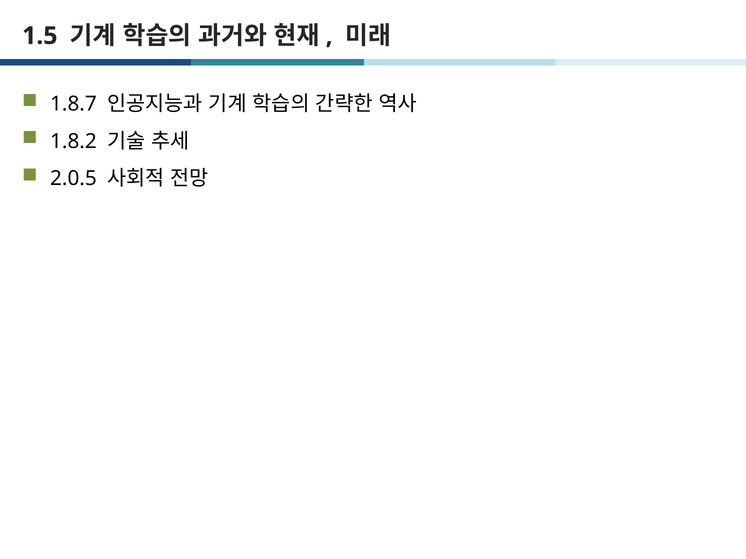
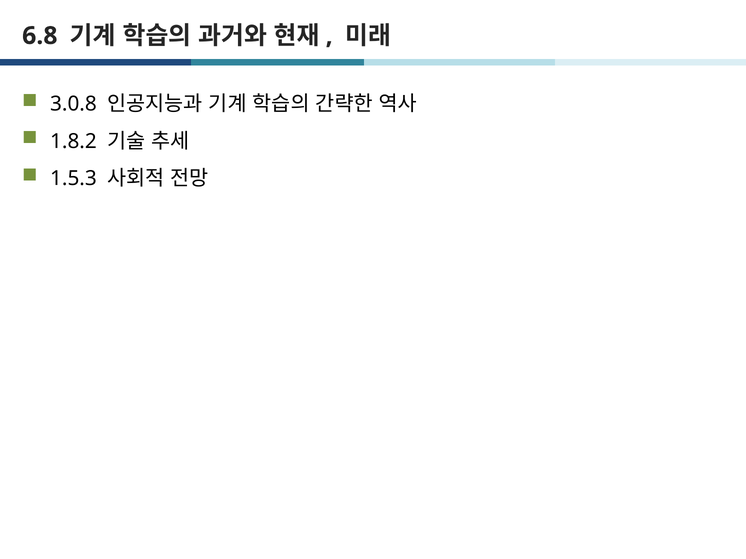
1.5: 1.5 -> 6.8
1.8.7: 1.8.7 -> 3.0.8
2.0.5: 2.0.5 -> 1.5.3
